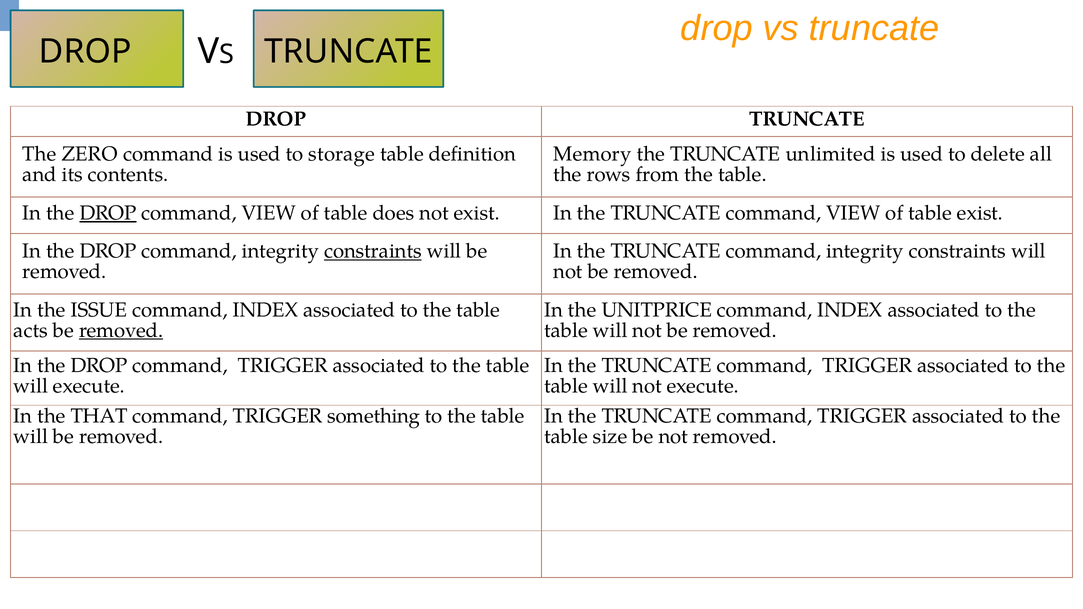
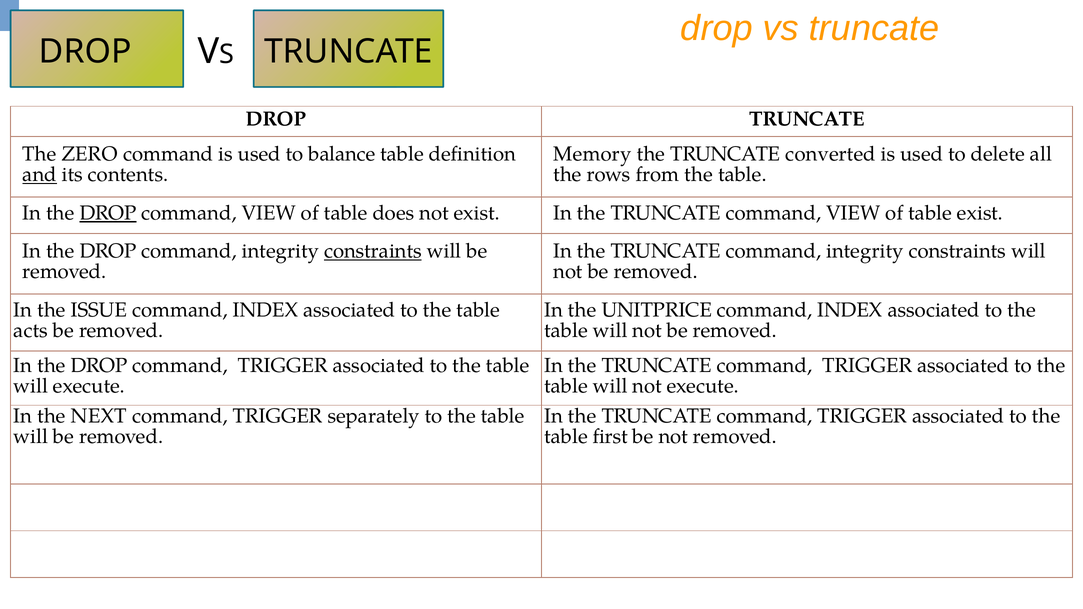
storage: storage -> balance
unlimited: unlimited -> converted
and underline: none -> present
removed at (121, 331) underline: present -> none
THAT: THAT -> NEXT
something: something -> separately
size: size -> first
